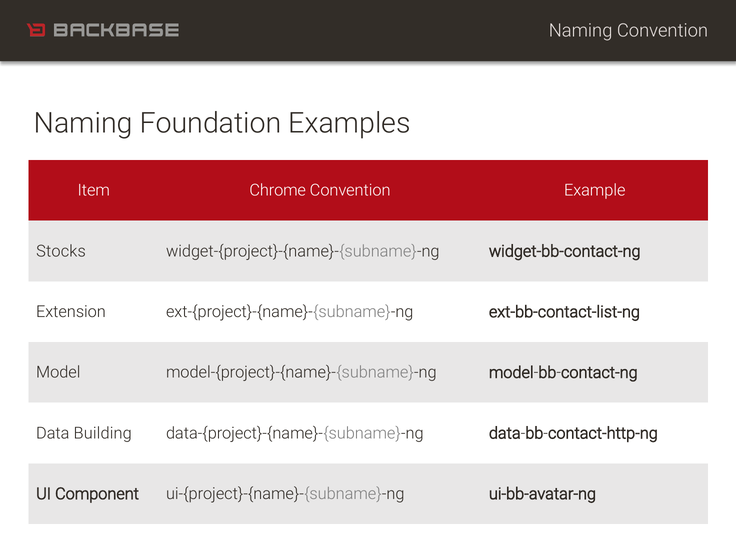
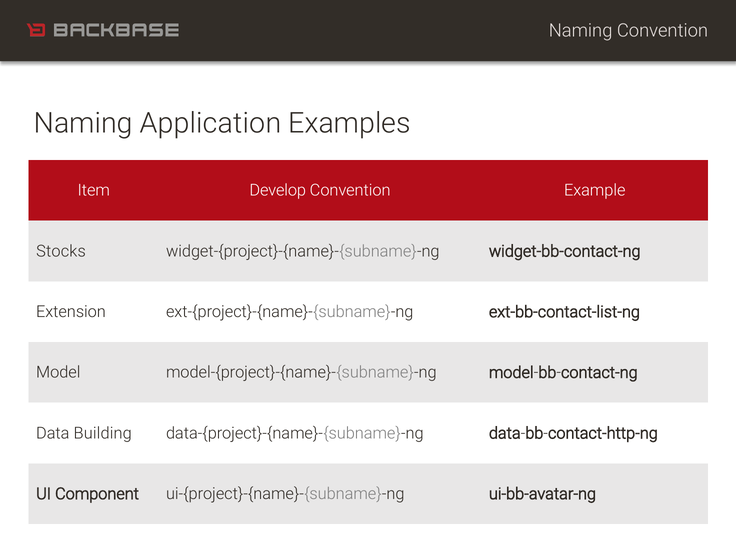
Foundation: Foundation -> Application
Chrome: Chrome -> Develop
